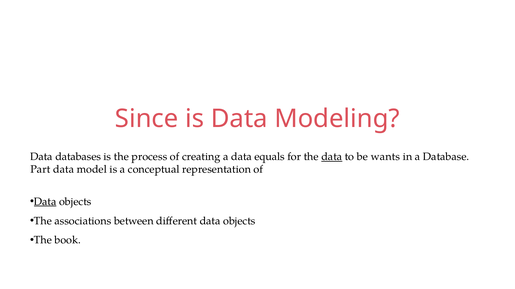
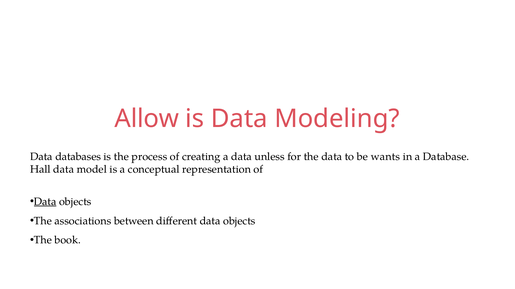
Since: Since -> Allow
equals: equals -> unless
data at (332, 157) underline: present -> none
Part: Part -> Hall
